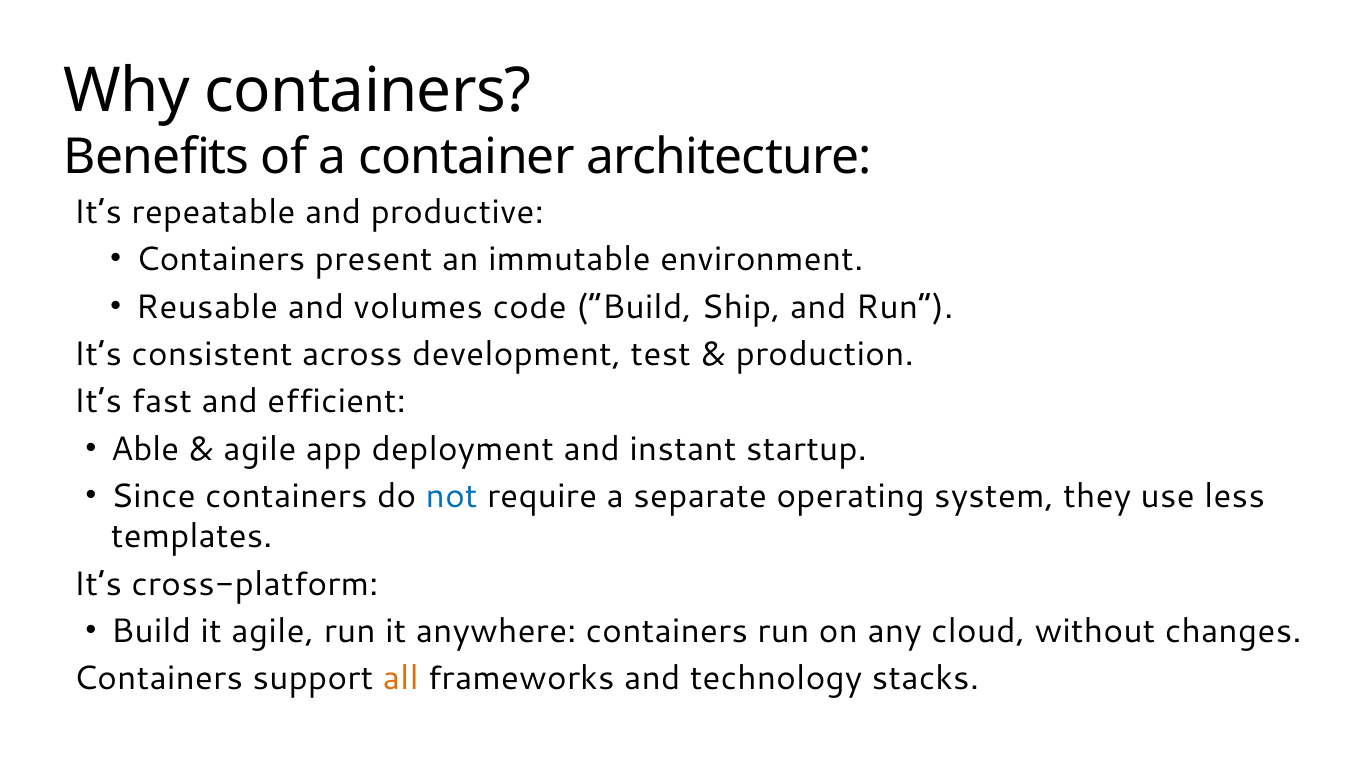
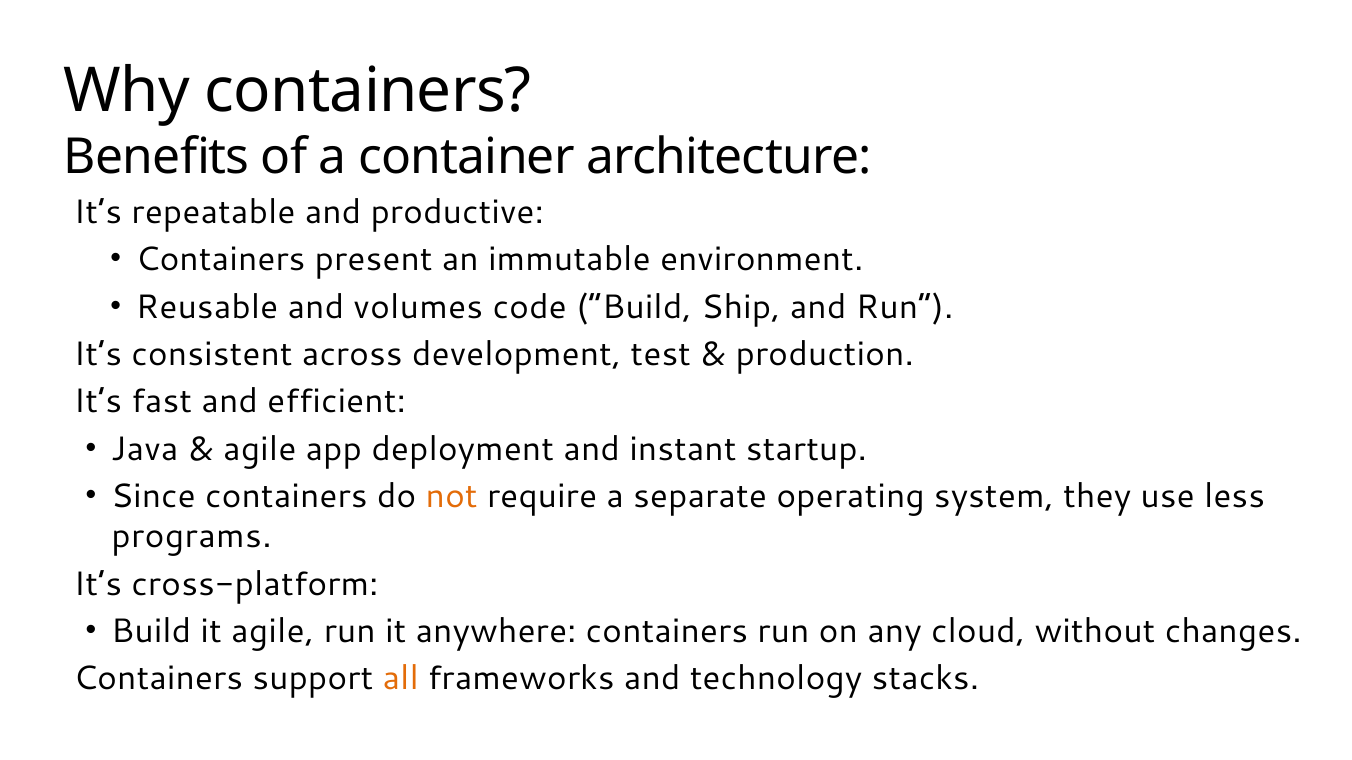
Able: Able -> Java
not colour: blue -> orange
templates: templates -> programs
